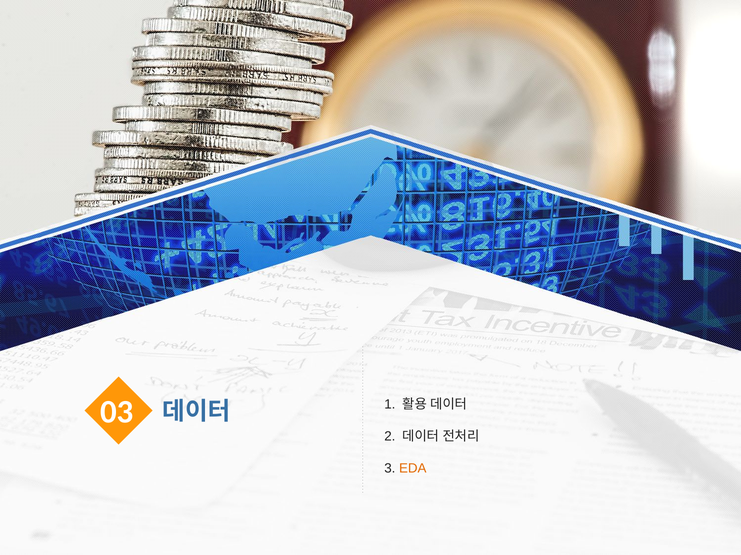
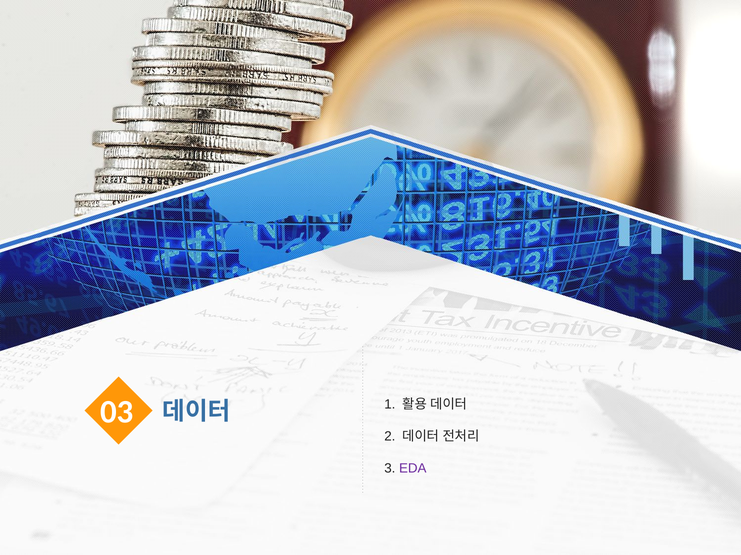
EDA colour: orange -> purple
